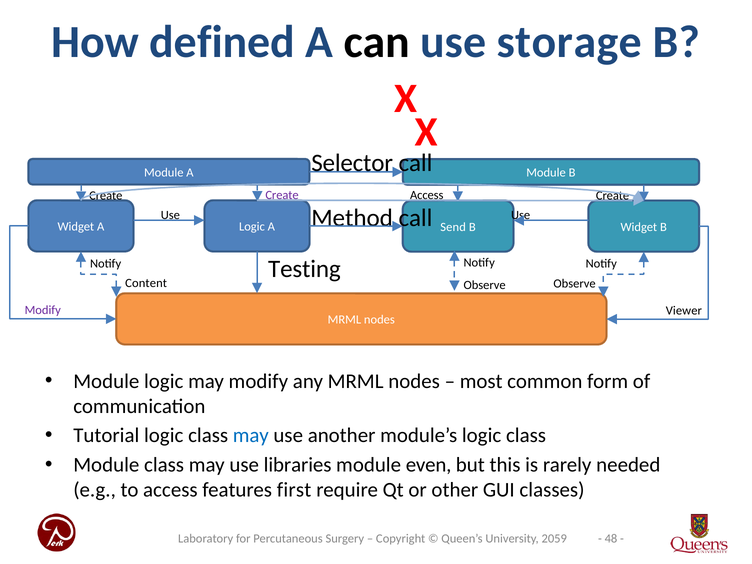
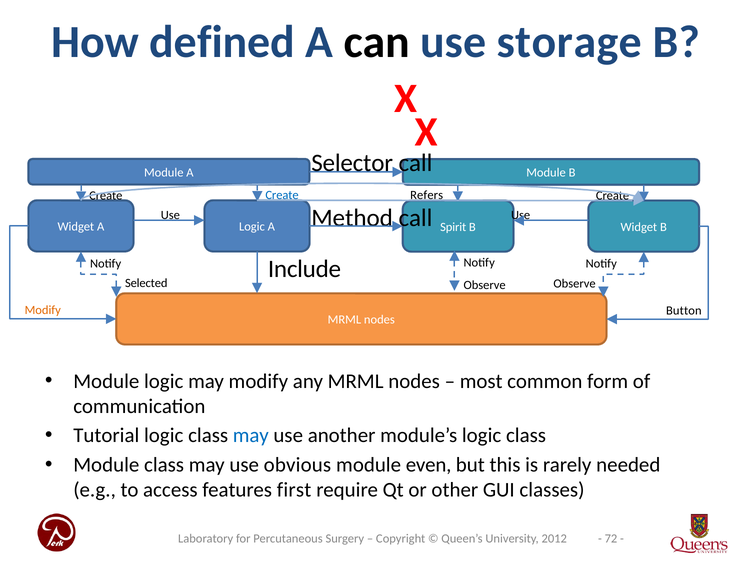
Access at (427, 195): Access -> Refers
Create at (282, 195) colour: purple -> blue
Send: Send -> Spirit
Testing: Testing -> Include
Content: Content -> Selected
Modify at (43, 310) colour: purple -> orange
Viewer: Viewer -> Button
libraries: libraries -> obvious
48: 48 -> 72
2059: 2059 -> 2012
